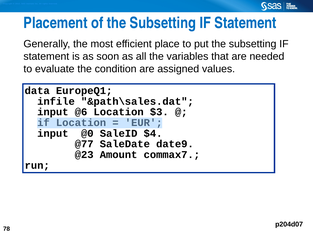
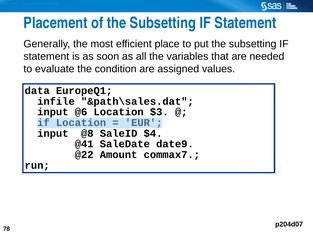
@0: @0 -> @8
@77: @77 -> @41
@23: @23 -> @22
